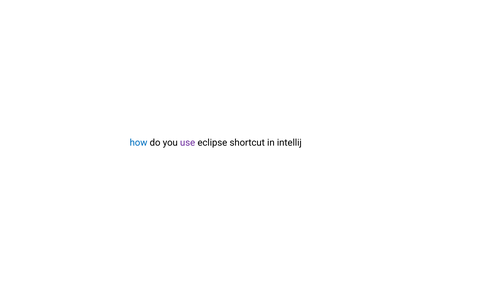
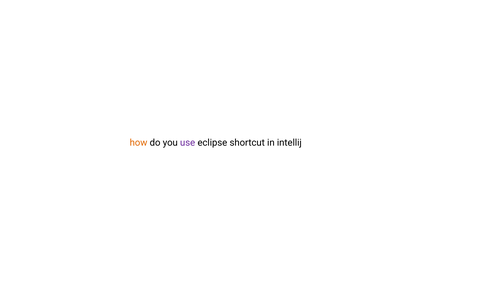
how colour: blue -> orange
